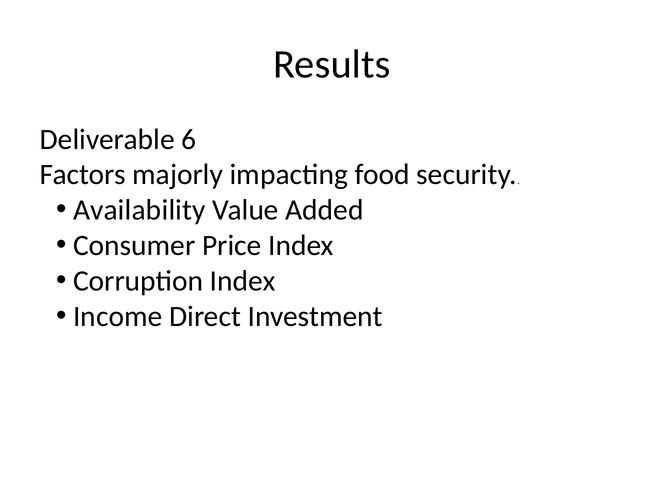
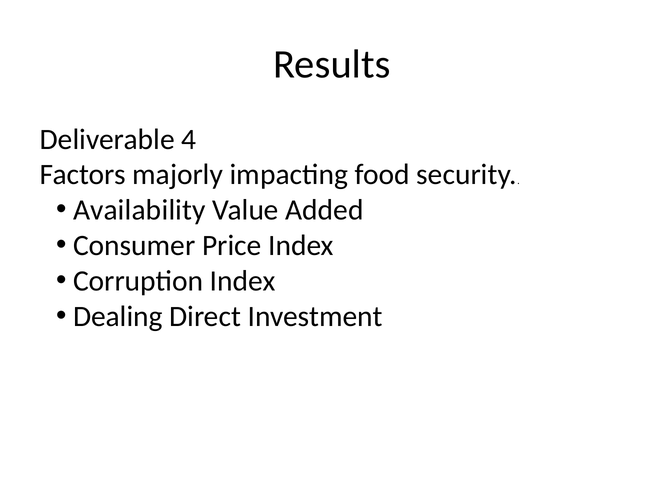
6: 6 -> 4
Income: Income -> Dealing
